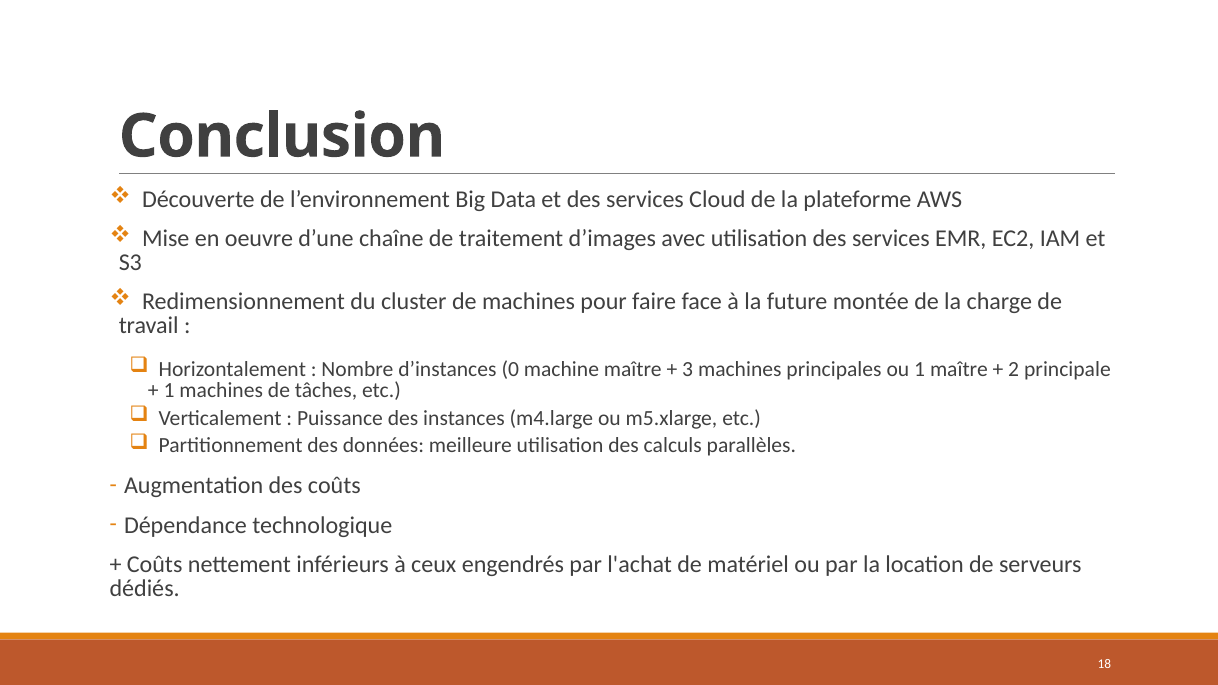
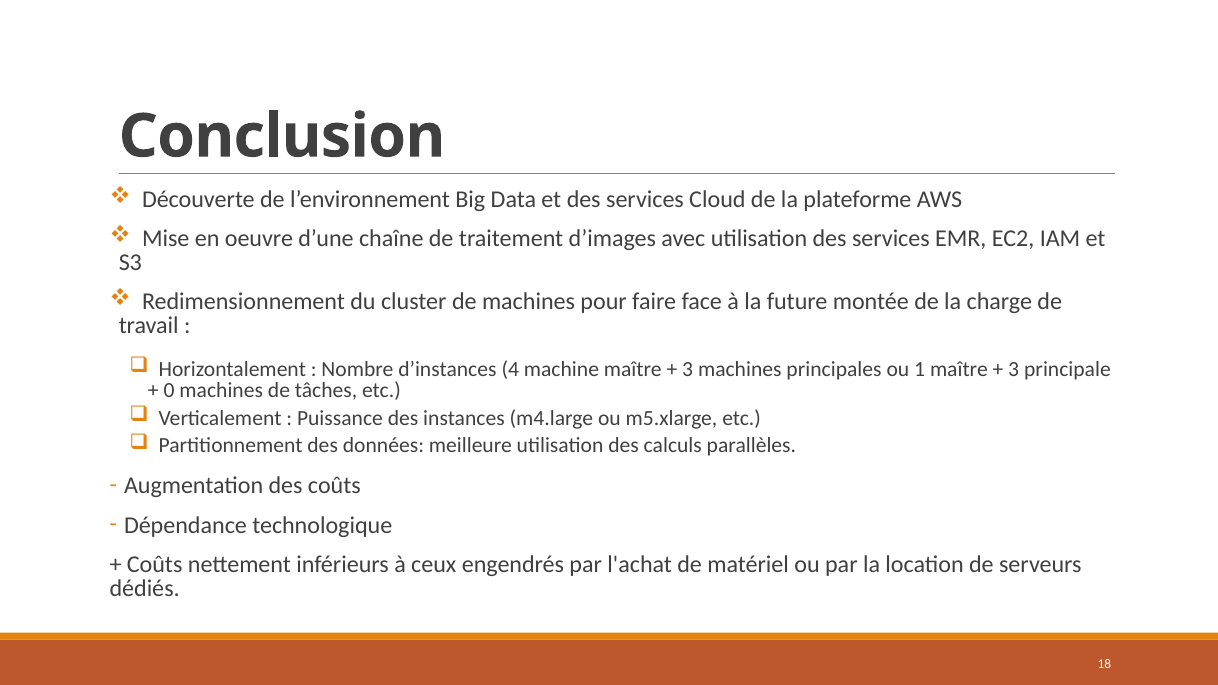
0: 0 -> 4
2 at (1014, 369): 2 -> 3
1 at (169, 390): 1 -> 0
